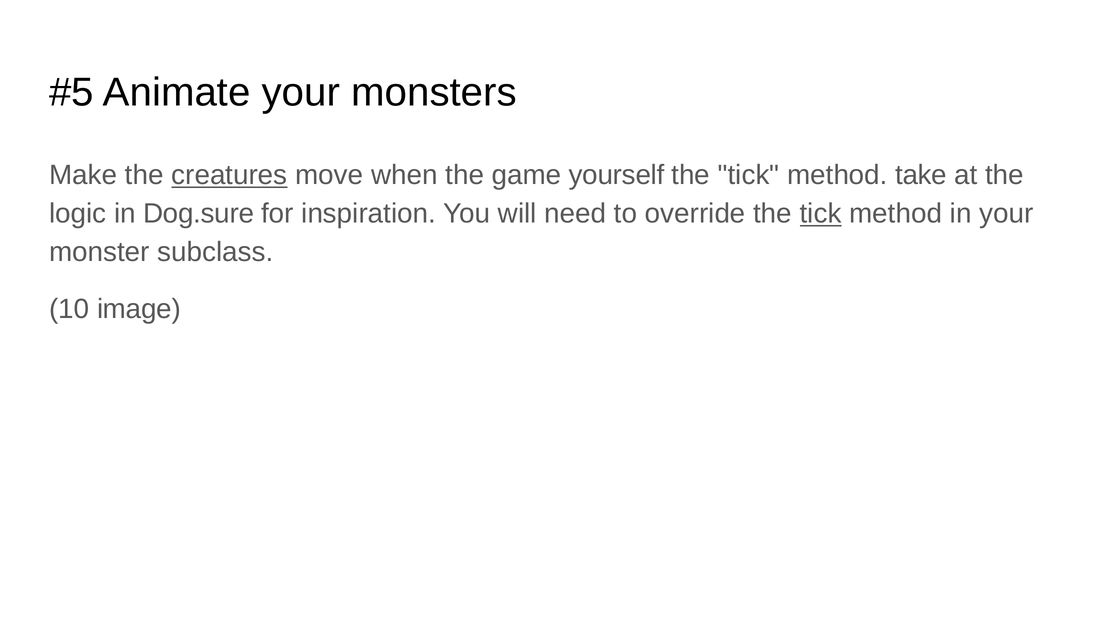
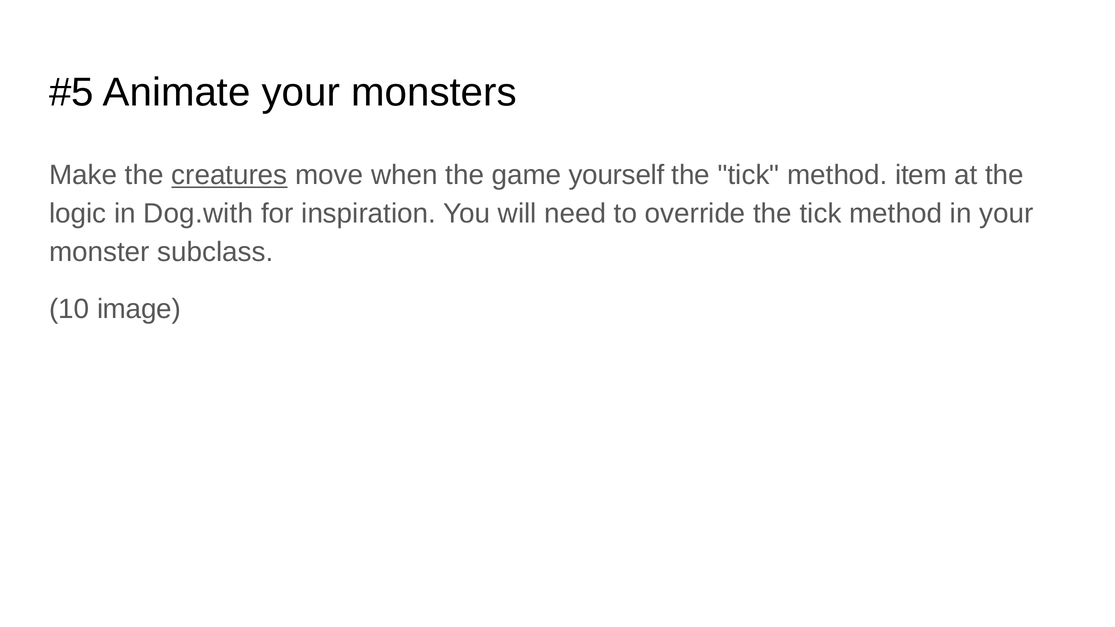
take: take -> item
Dog.sure: Dog.sure -> Dog.with
tick at (821, 214) underline: present -> none
